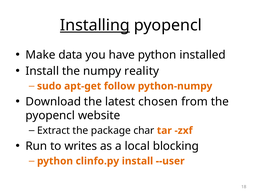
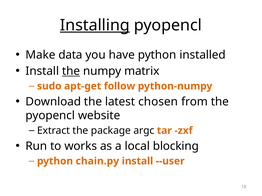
the at (71, 71) underline: none -> present
reality: reality -> matrix
char: char -> argc
writes: writes -> works
clinfo.py: clinfo.py -> chain.py
